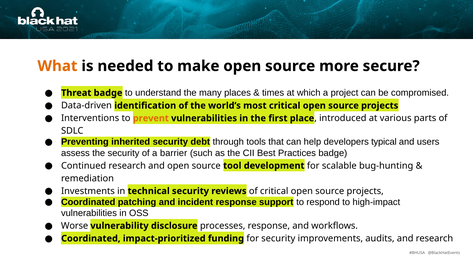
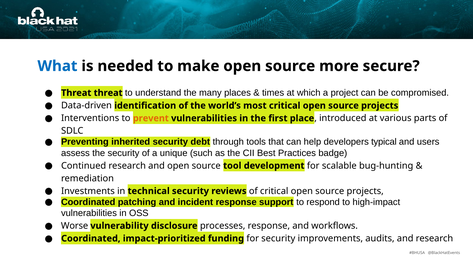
What colour: orange -> blue
Threat badge: badge -> threat
barrier: barrier -> unique
